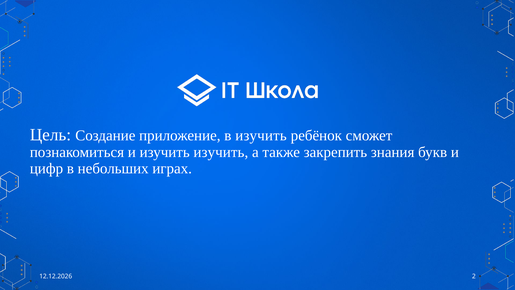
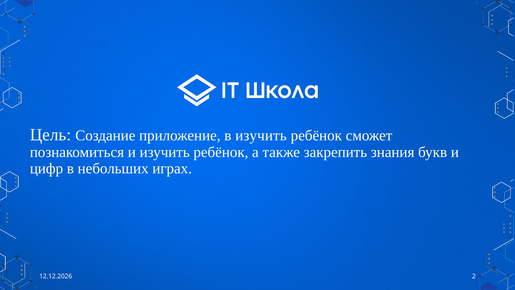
и изучить изучить: изучить -> ребёнок
